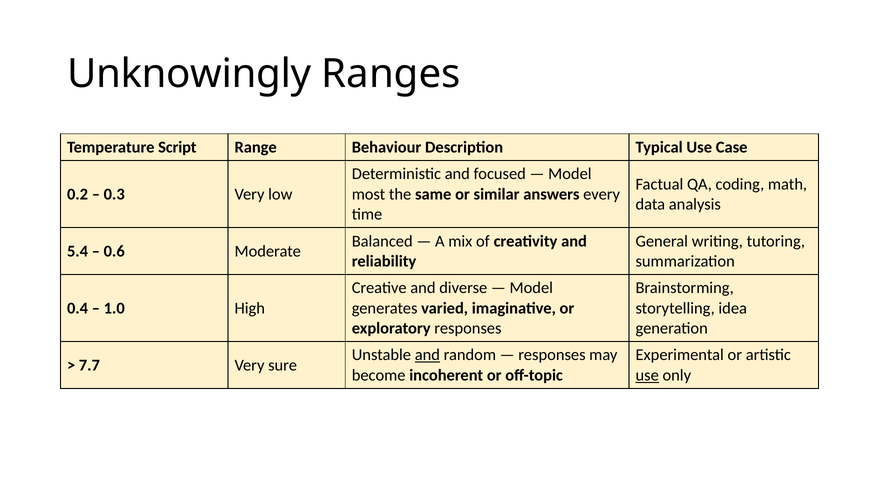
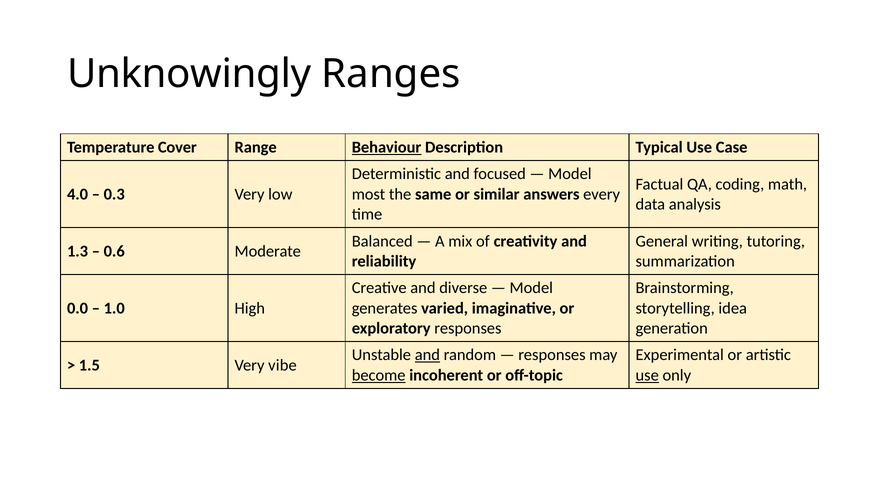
Script: Script -> Cover
Behaviour underline: none -> present
0.2: 0.2 -> 4.0
5.4: 5.4 -> 1.3
0.4: 0.4 -> 0.0
7.7: 7.7 -> 1.5
sure: sure -> vibe
become underline: none -> present
